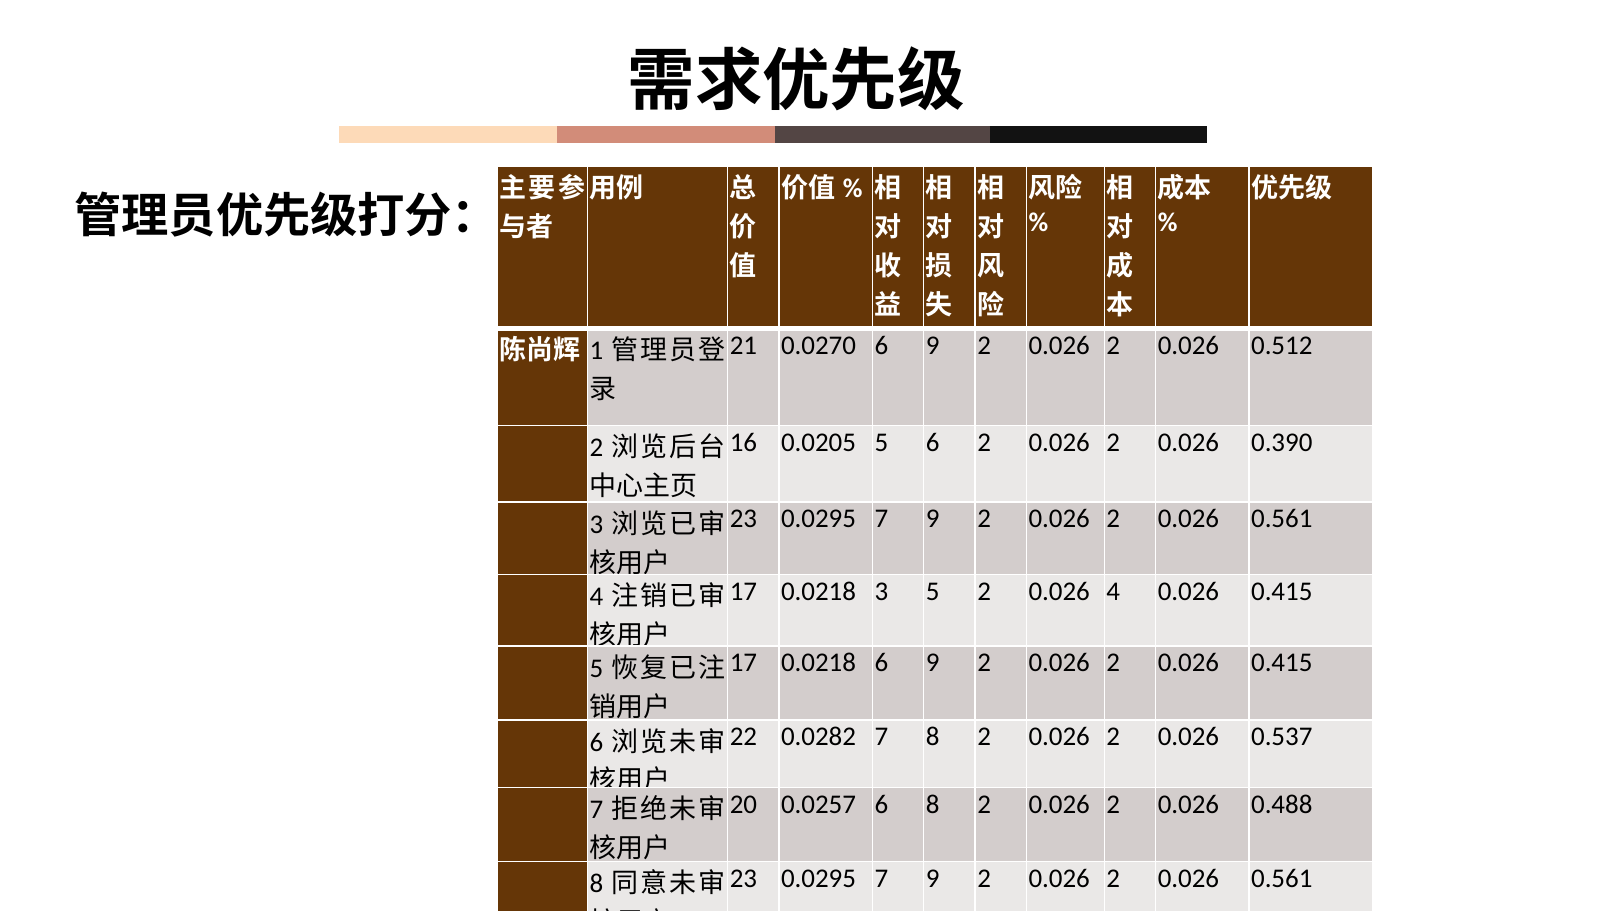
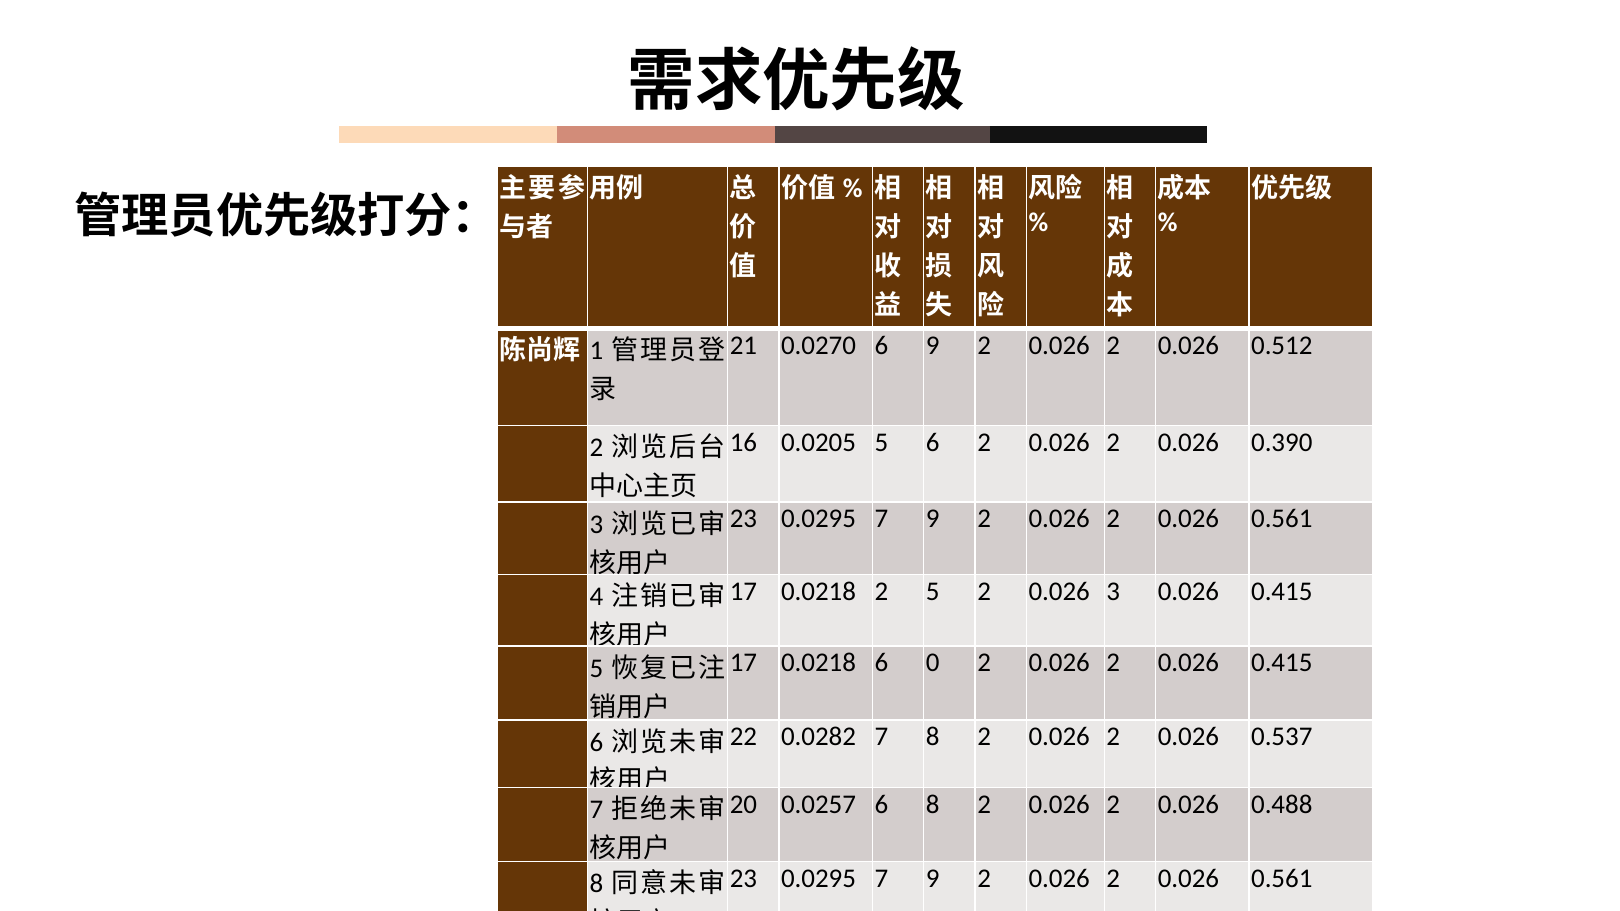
0.0218 3: 3 -> 2
0.026 4: 4 -> 3
0.0218 6 9: 9 -> 0
